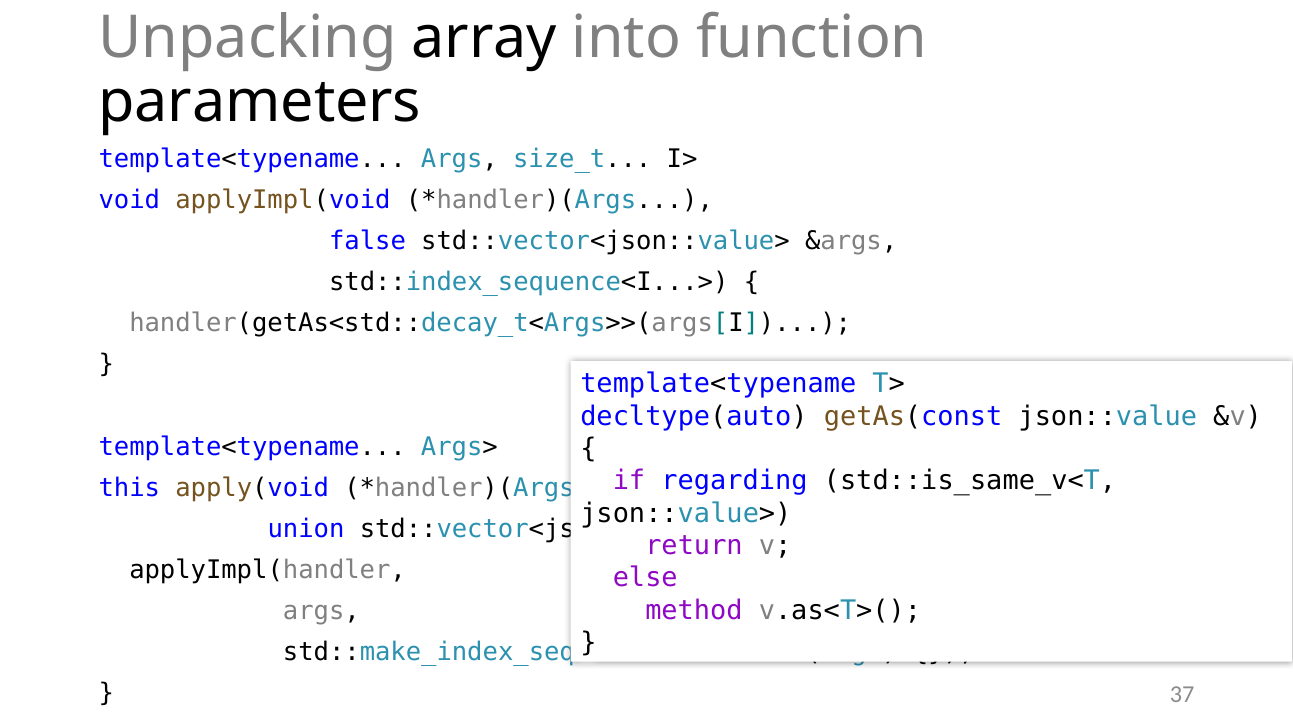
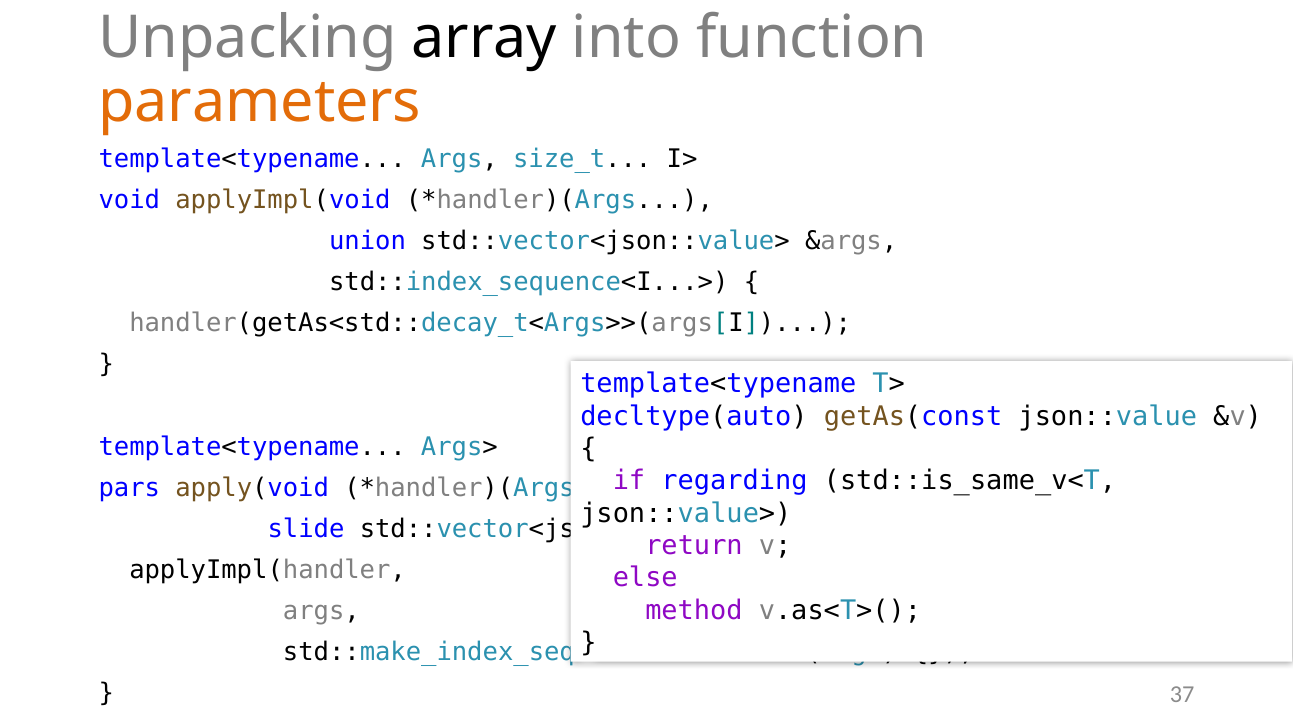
parameters colour: black -> orange
false: false -> union
this: this -> pars
union: union -> slide
